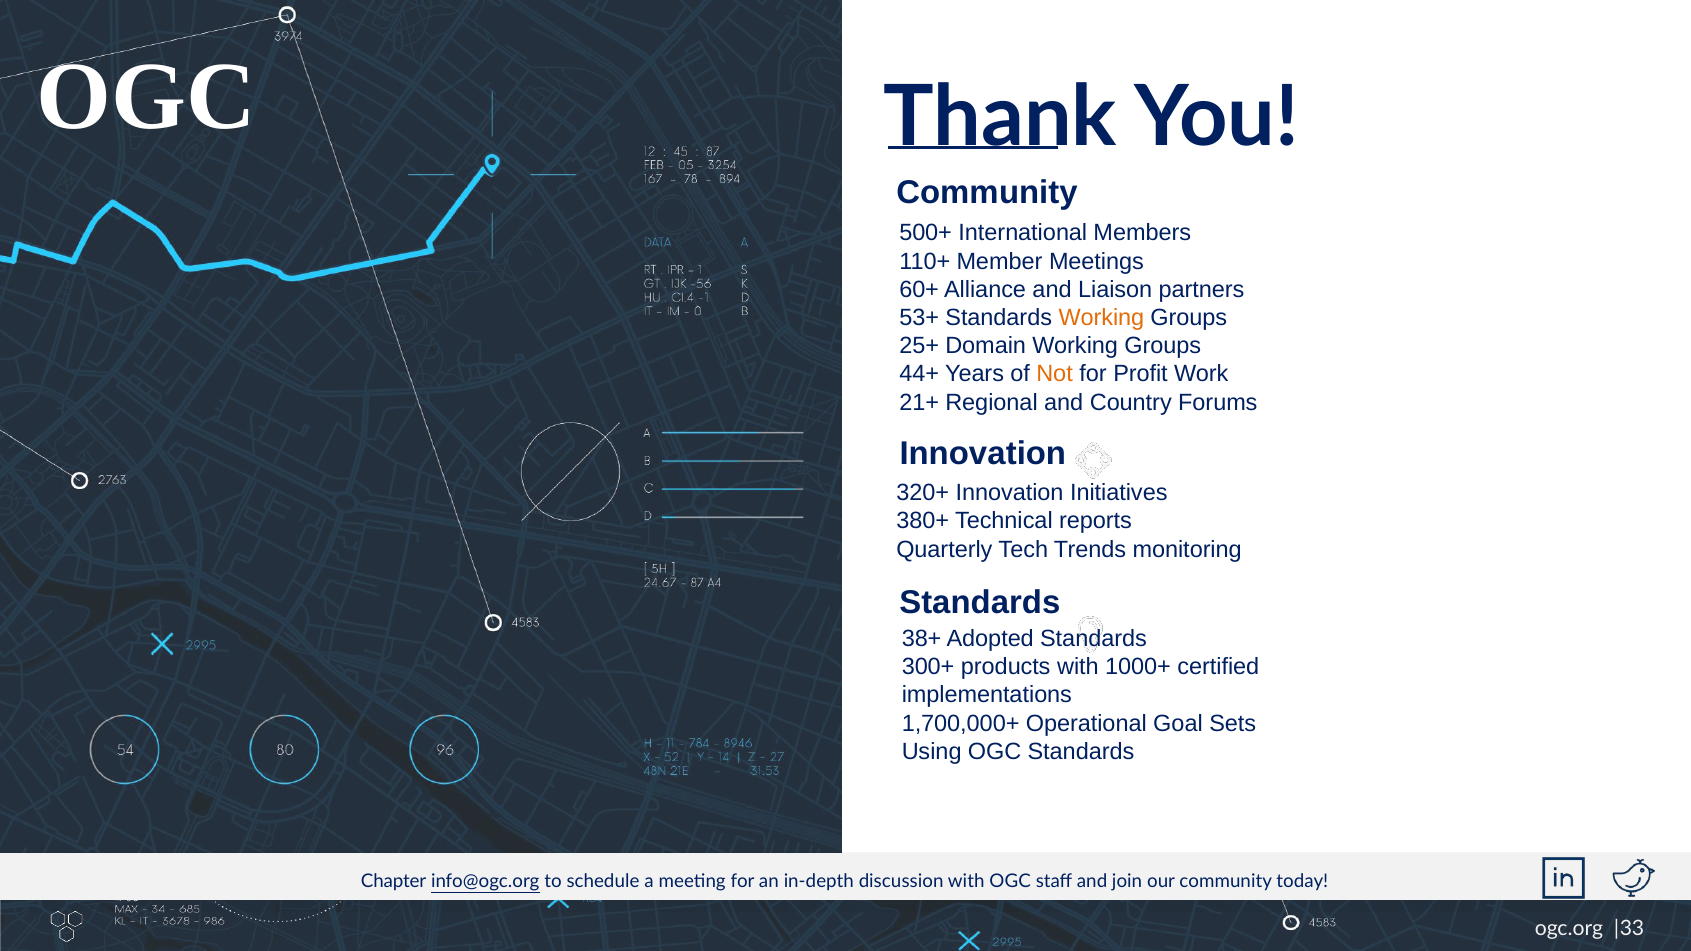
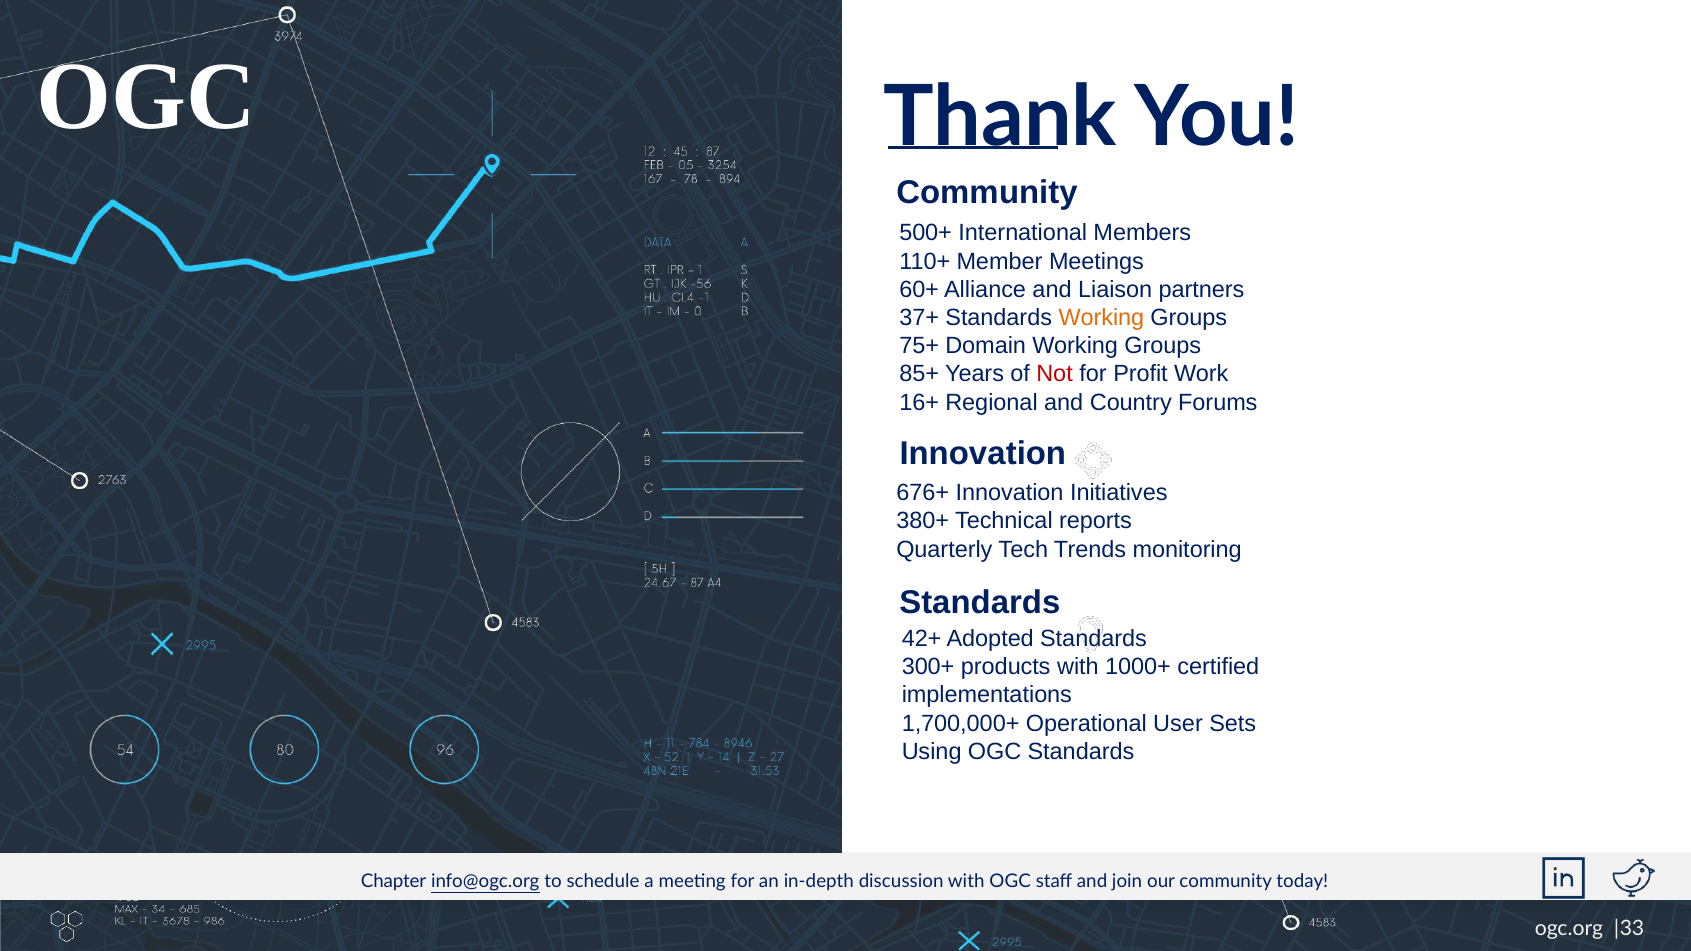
53+: 53+ -> 37+
25+: 25+ -> 75+
44+: 44+ -> 85+
Not colour: orange -> red
21+: 21+ -> 16+
320+: 320+ -> 676+
38+: 38+ -> 42+
Goal: Goal -> User
